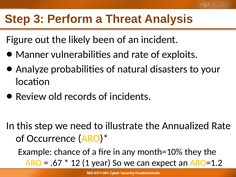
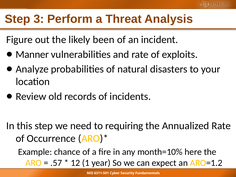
illustrate: illustrate -> requiring
they: they -> here
.67: .67 -> .57
